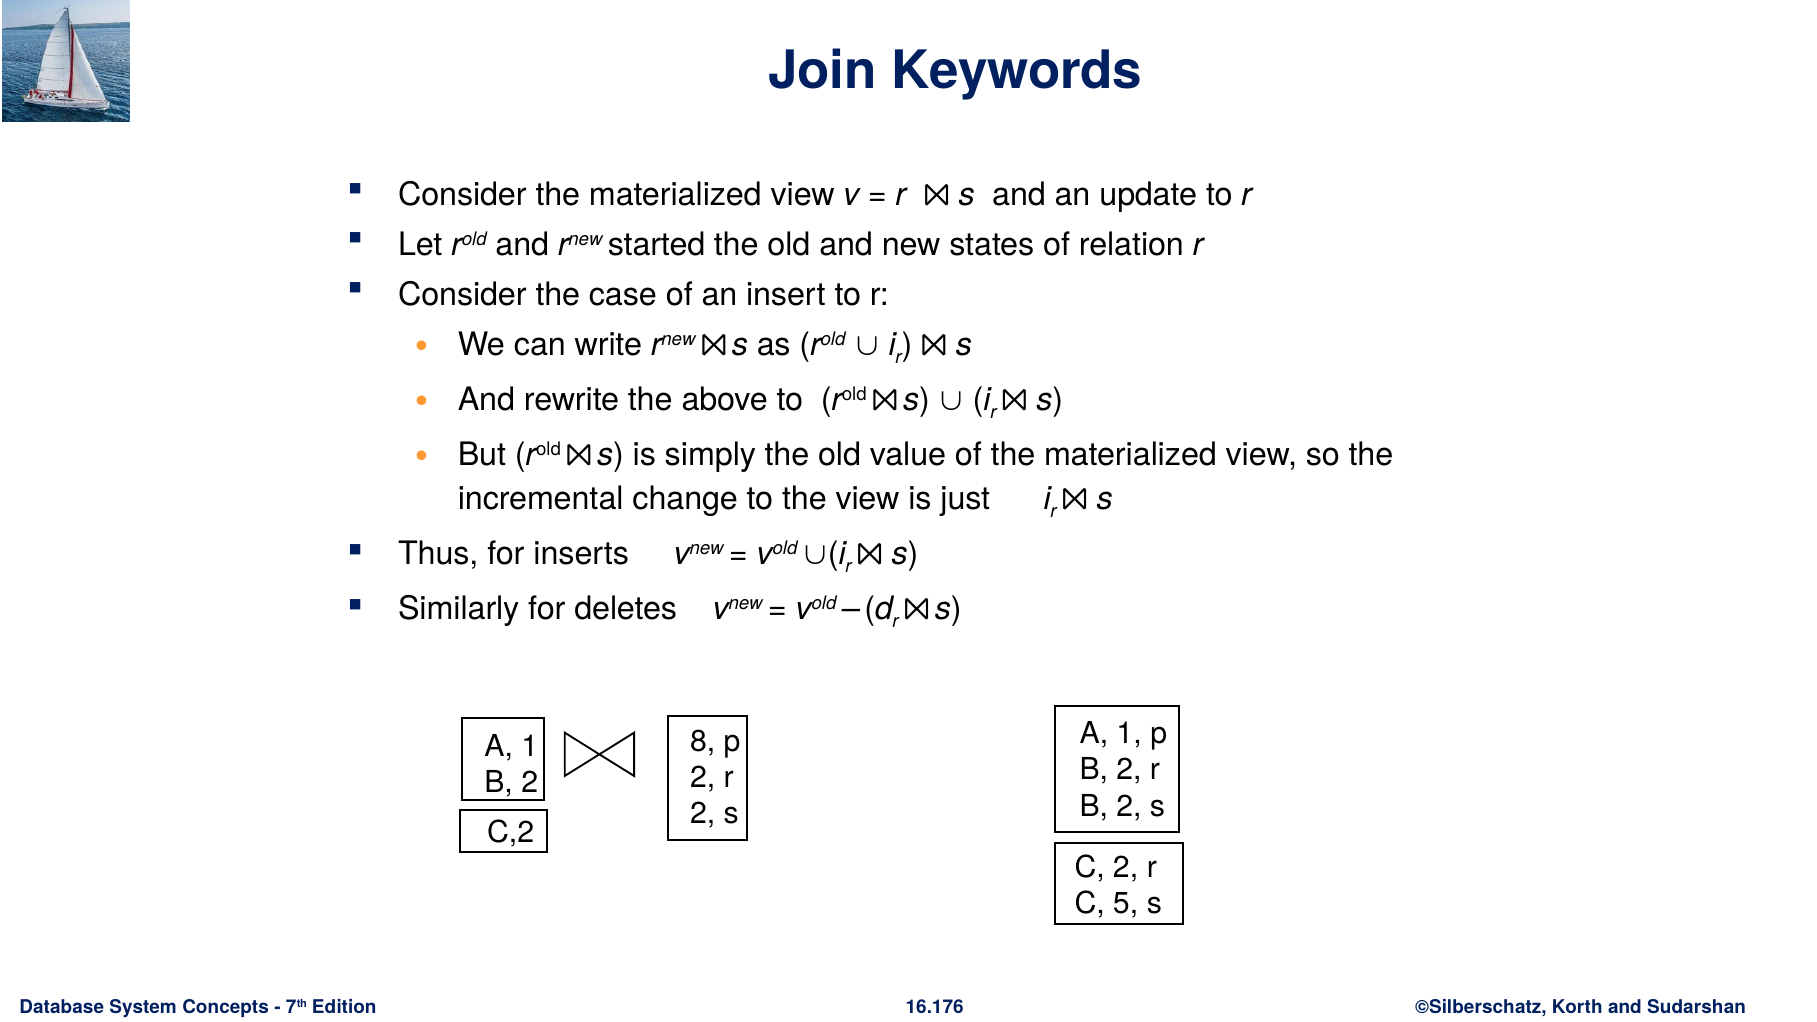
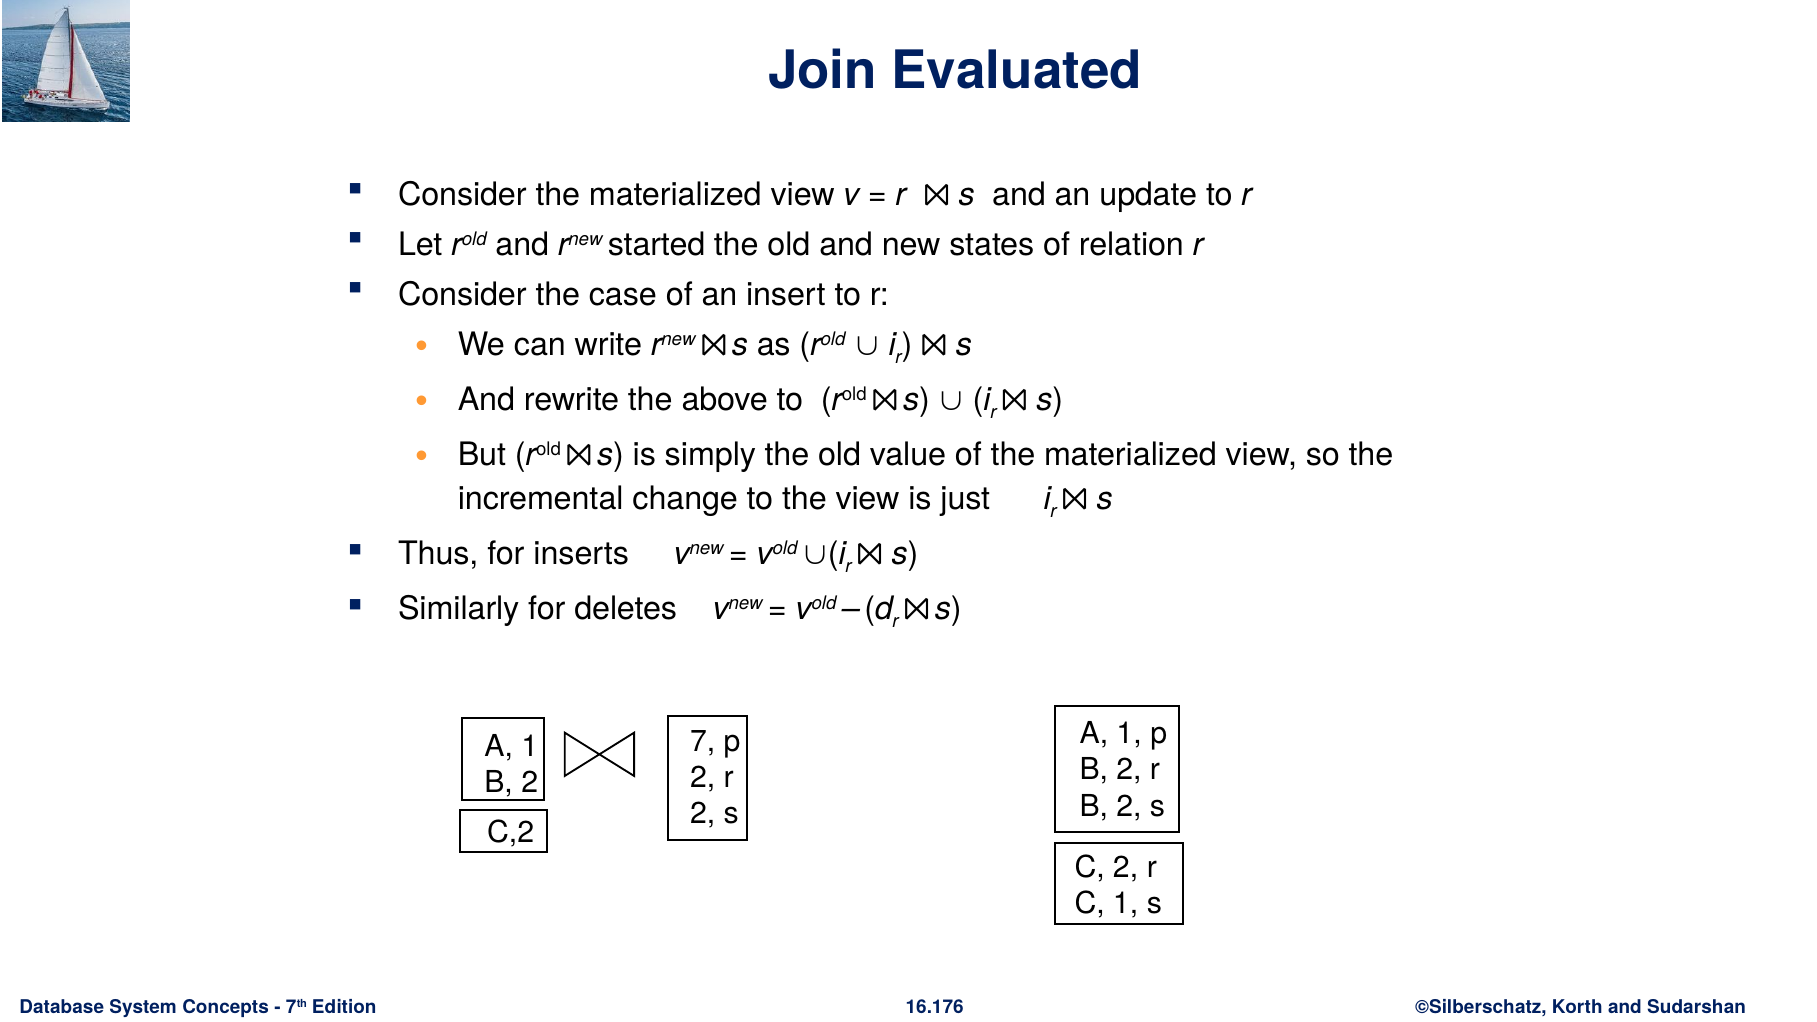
Keywords: Keywords -> Evaluated
8: 8 -> 7
C 5: 5 -> 1
